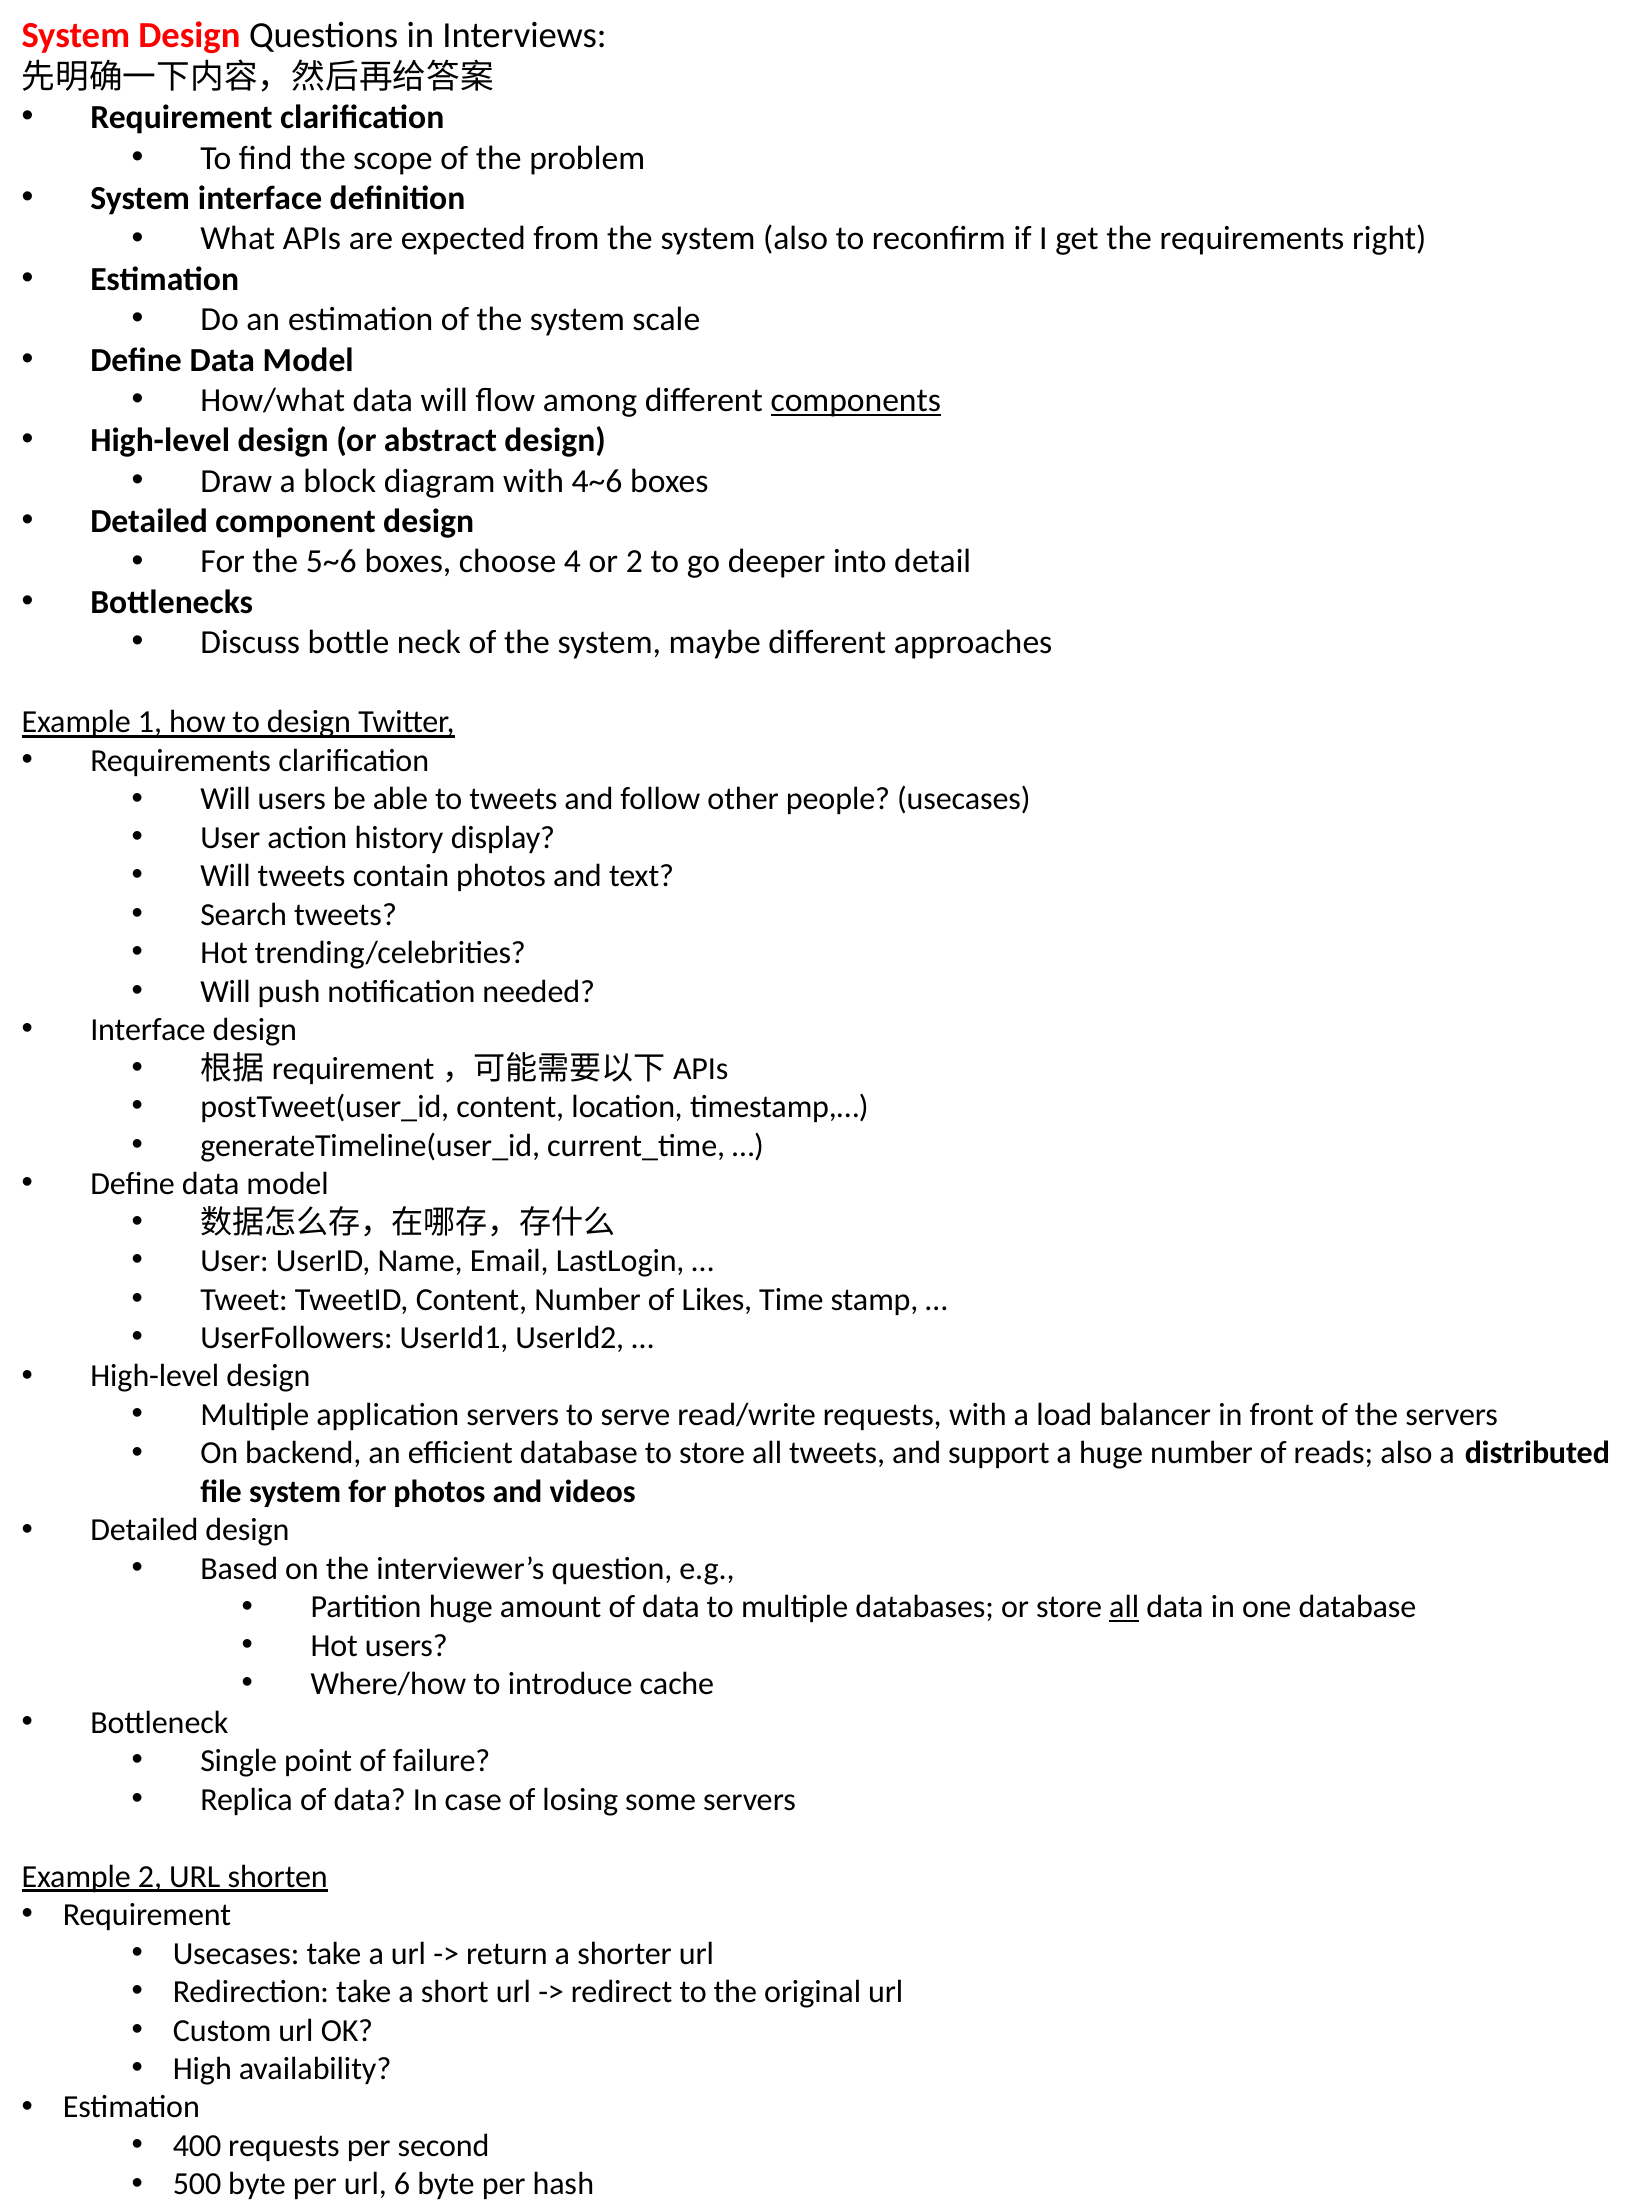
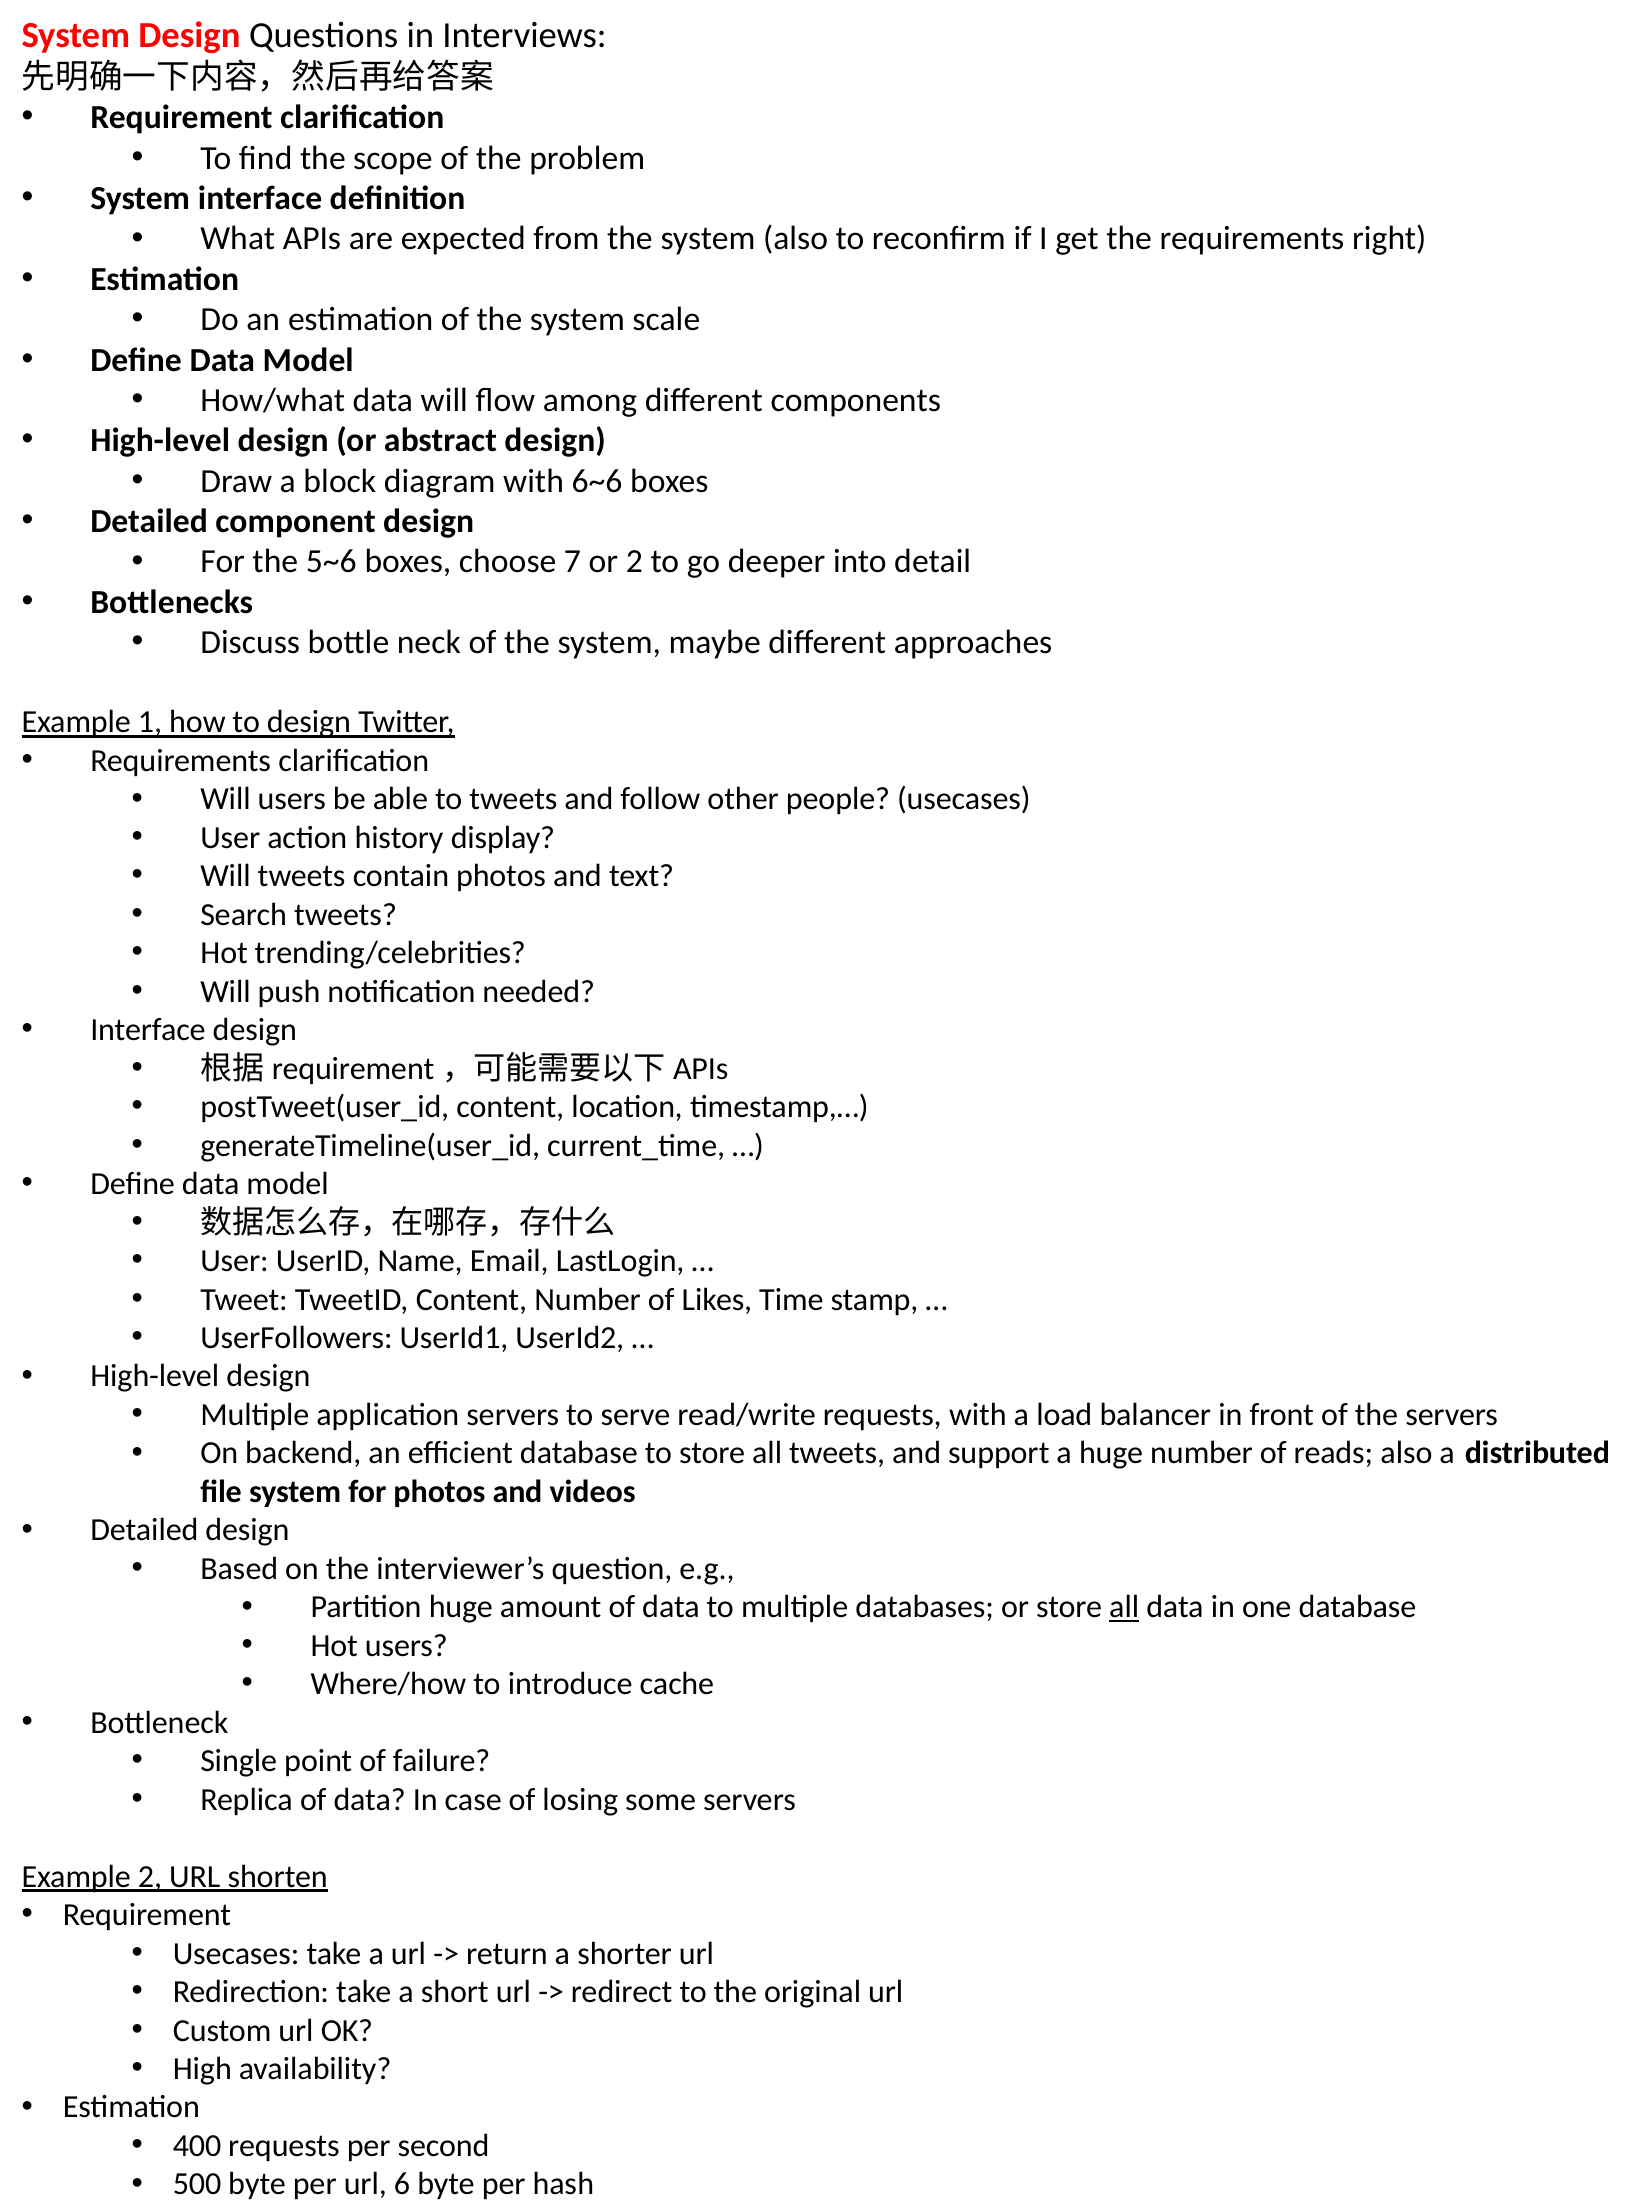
components underline: present -> none
4~6: 4~6 -> 6~6
4: 4 -> 7
